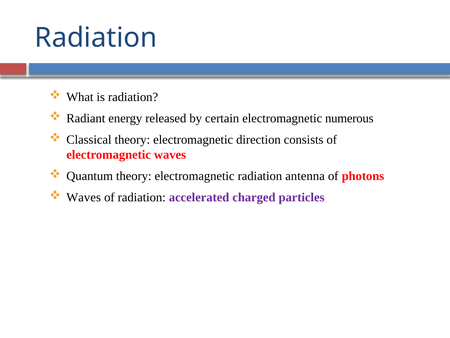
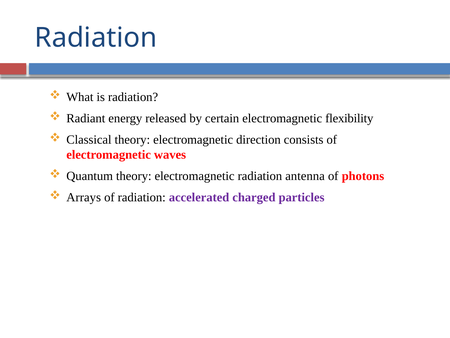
numerous: numerous -> flexibility
Waves at (84, 197): Waves -> Arrays
